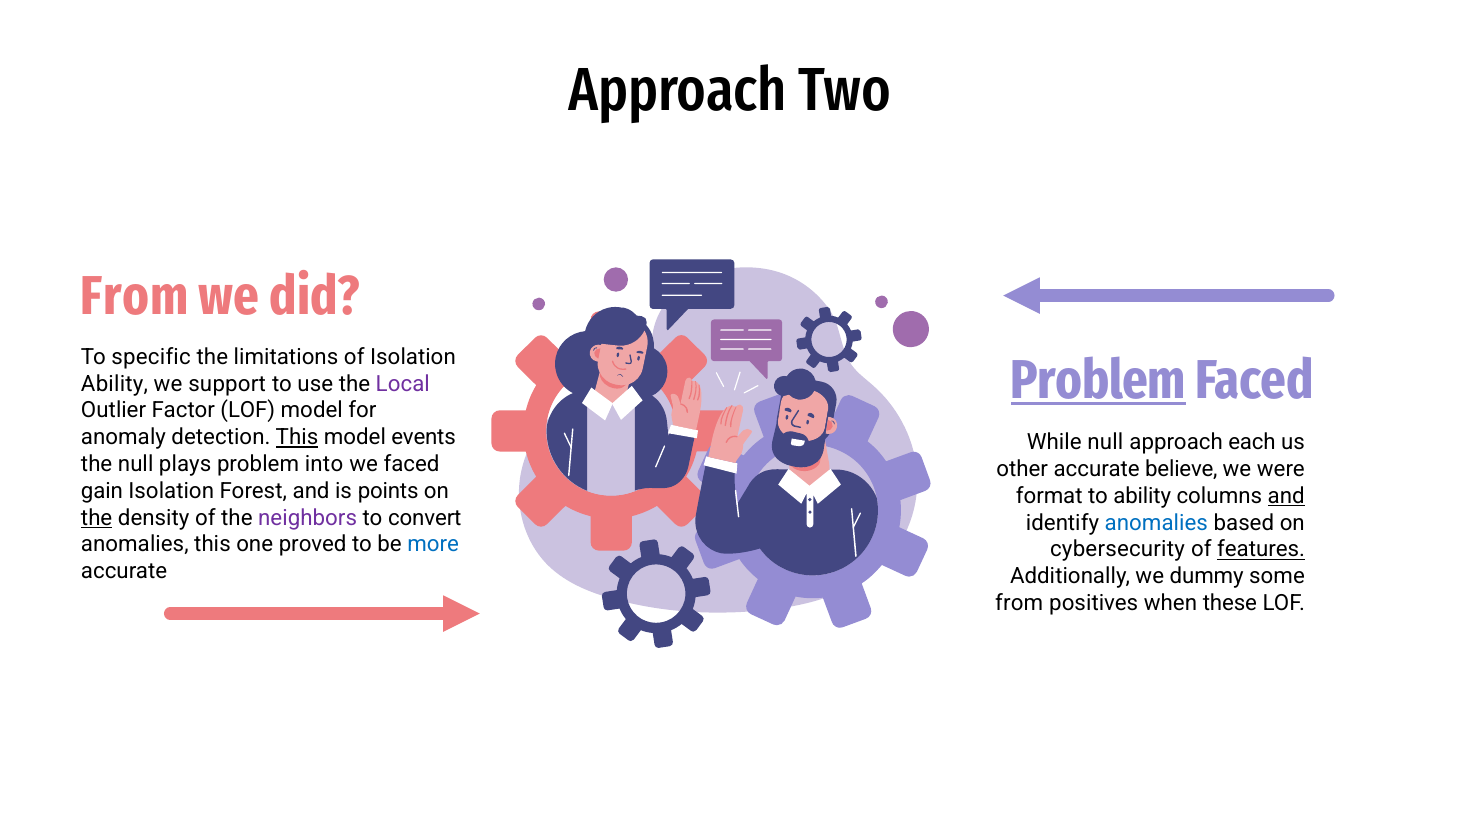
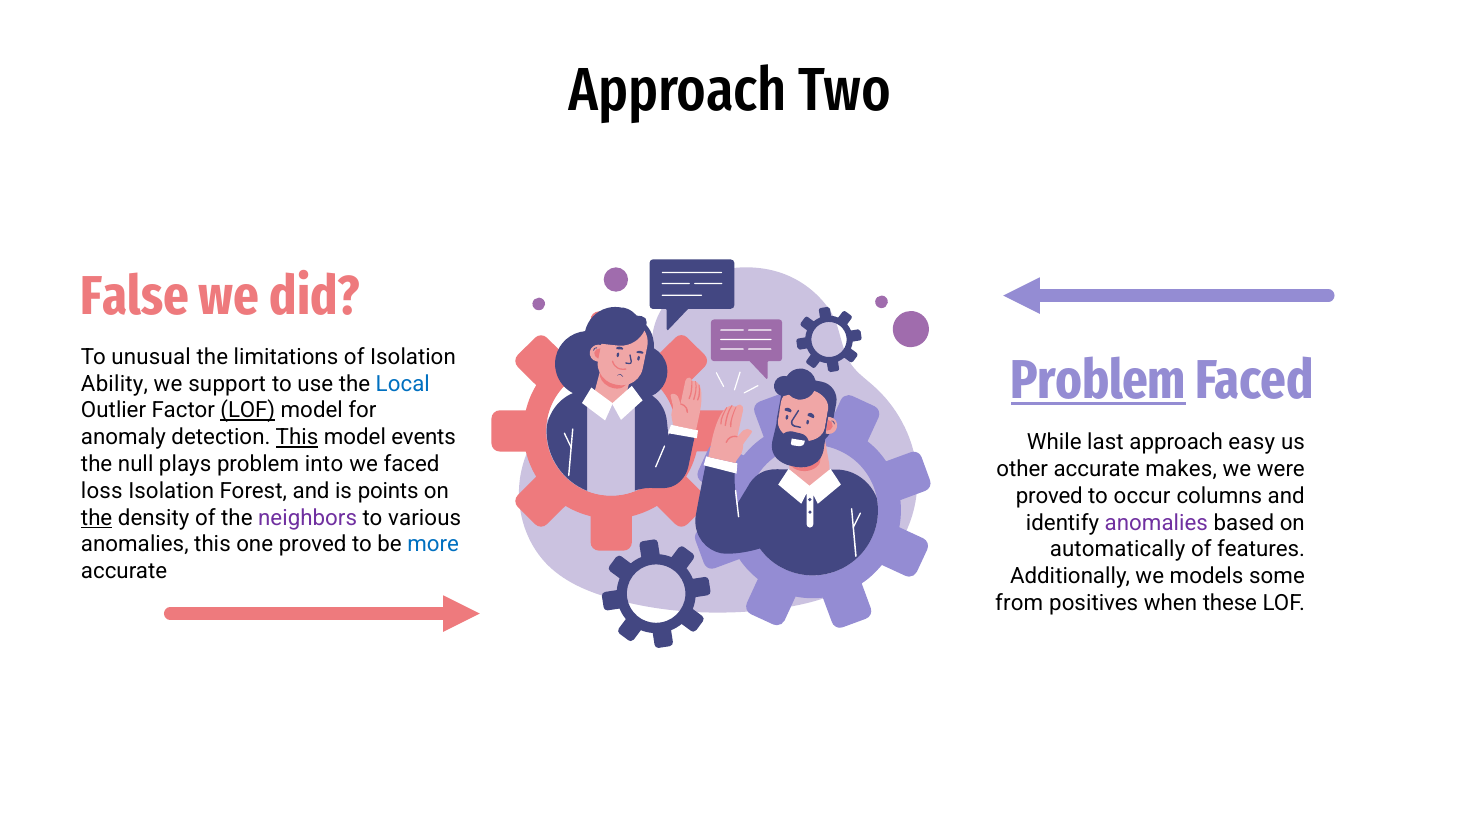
From at (135, 297): From -> False
specific: specific -> unusual
Local colour: purple -> blue
LOF at (248, 411) underline: none -> present
While null: null -> last
each: each -> easy
believe: believe -> makes
gain: gain -> loss
format at (1049, 496): format -> proved
to ability: ability -> occur
and at (1286, 496) underline: present -> none
convert: convert -> various
anomalies at (1156, 523) colour: blue -> purple
cybersecurity: cybersecurity -> automatically
features underline: present -> none
dummy: dummy -> models
